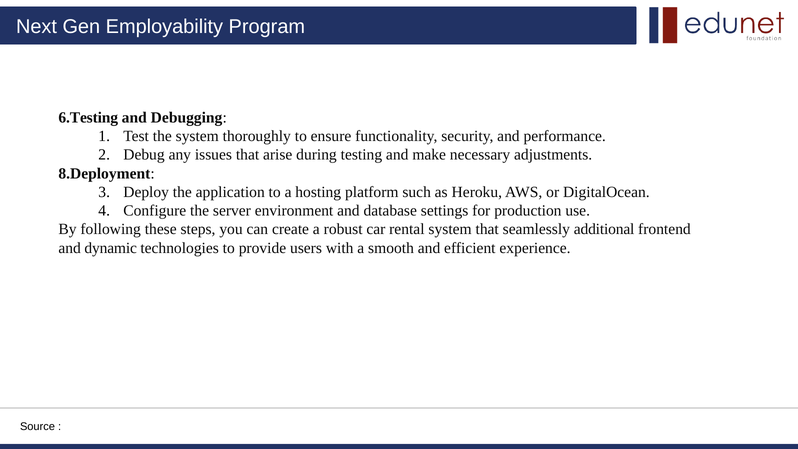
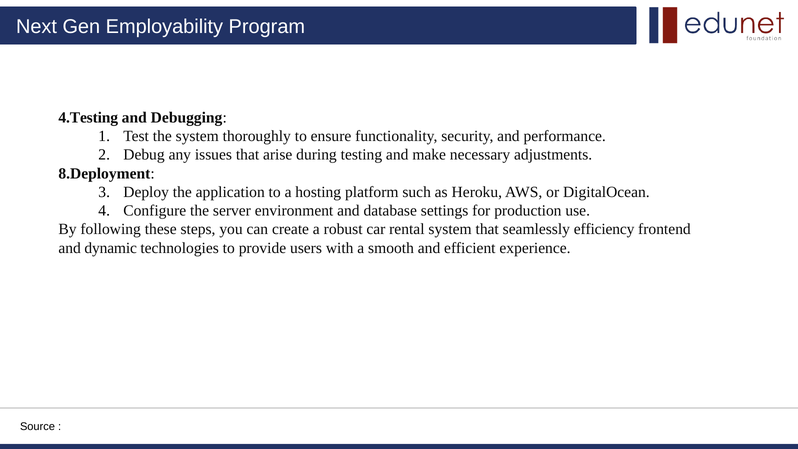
6.Testing: 6.Testing -> 4.Testing
additional: additional -> efficiency
